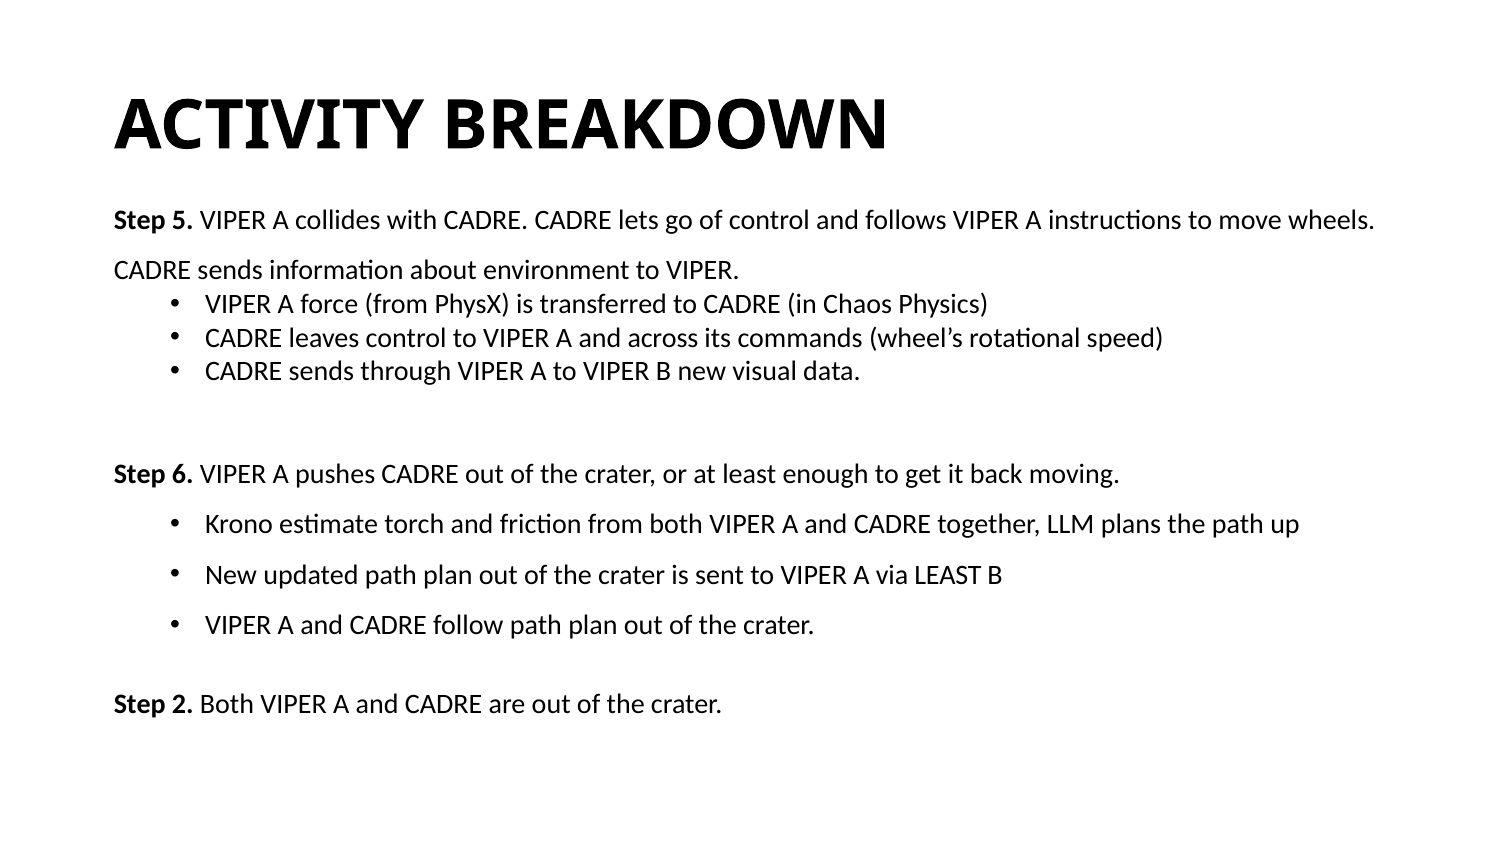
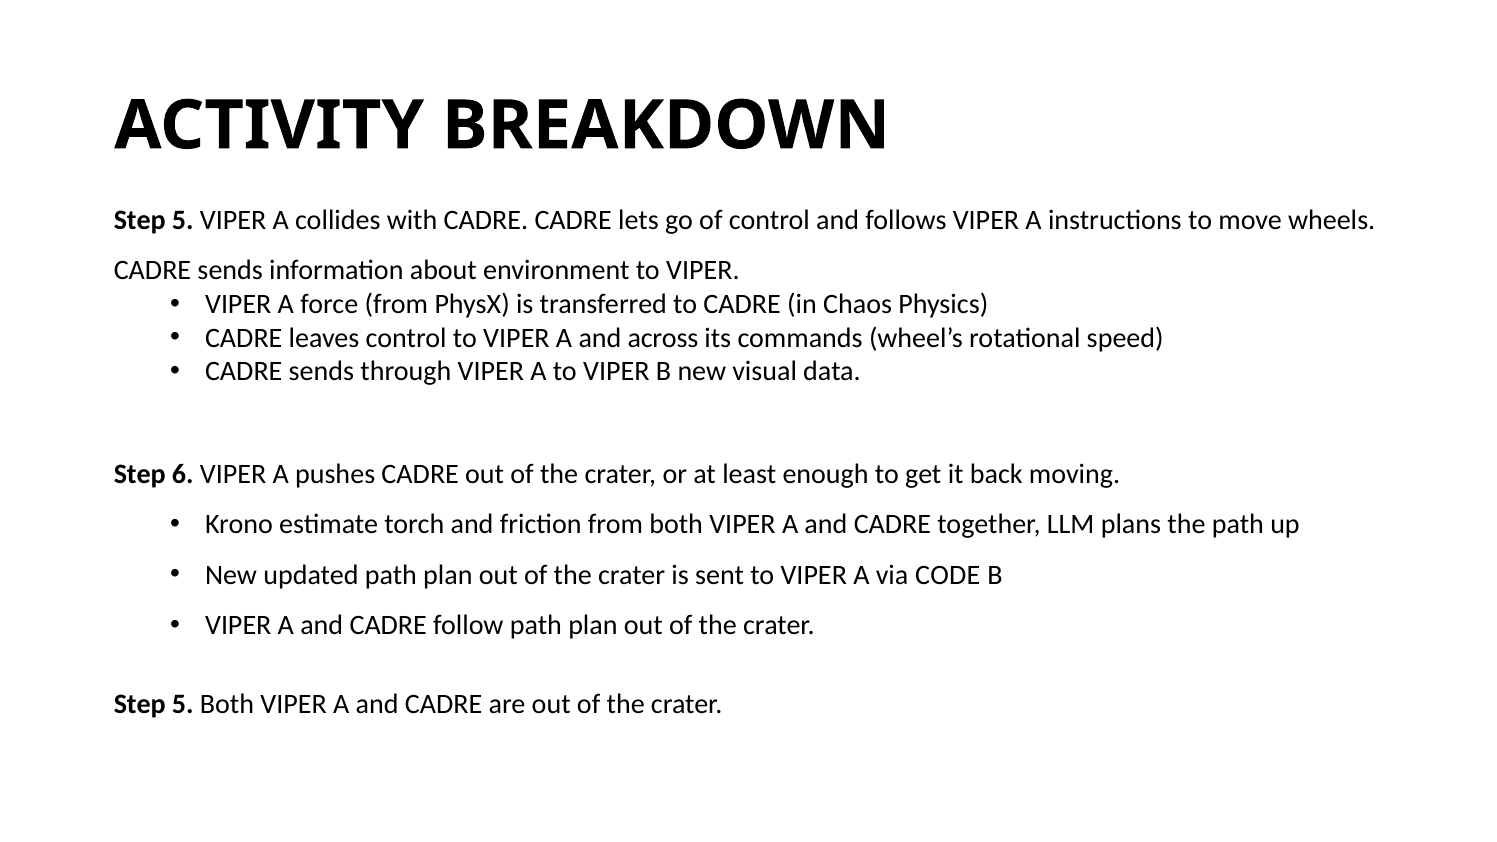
via LEAST: LEAST -> CODE
2 at (183, 704): 2 -> 5
